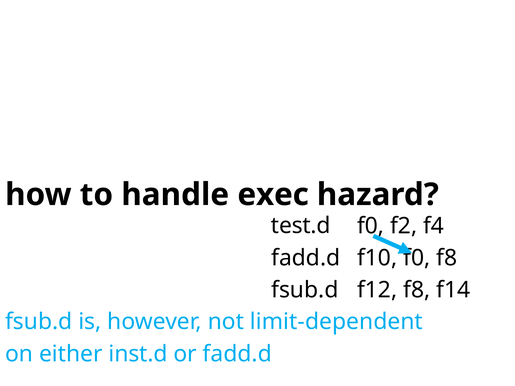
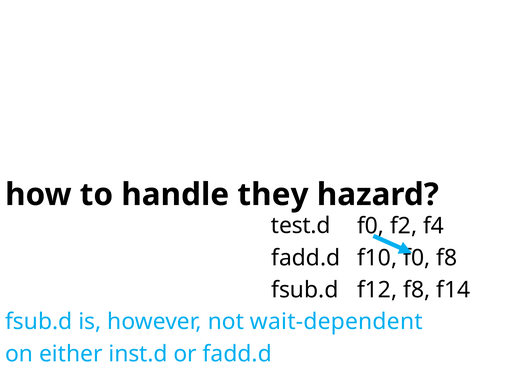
exec: exec -> they
limit-dependent: limit-dependent -> wait-dependent
